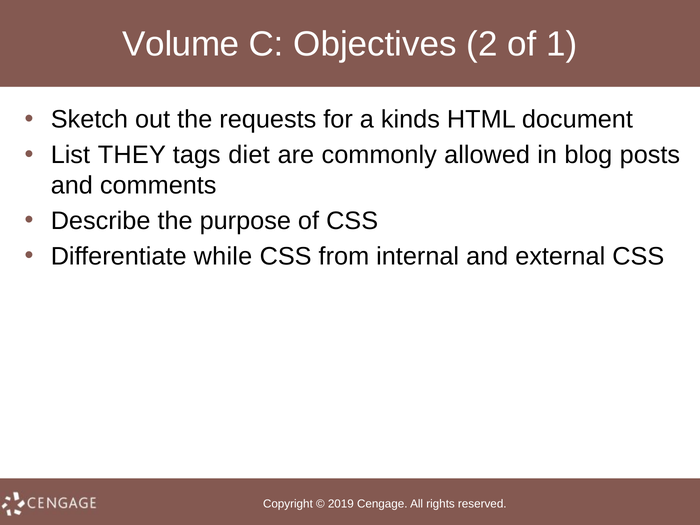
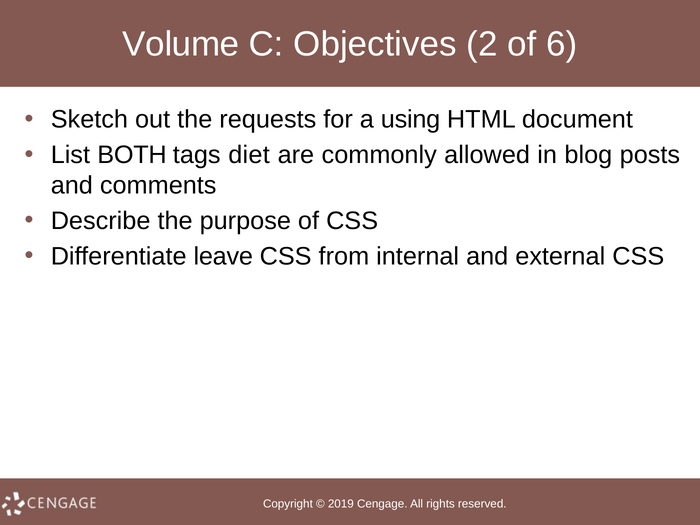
1: 1 -> 6
kinds: kinds -> using
THEY: THEY -> BOTH
while: while -> leave
